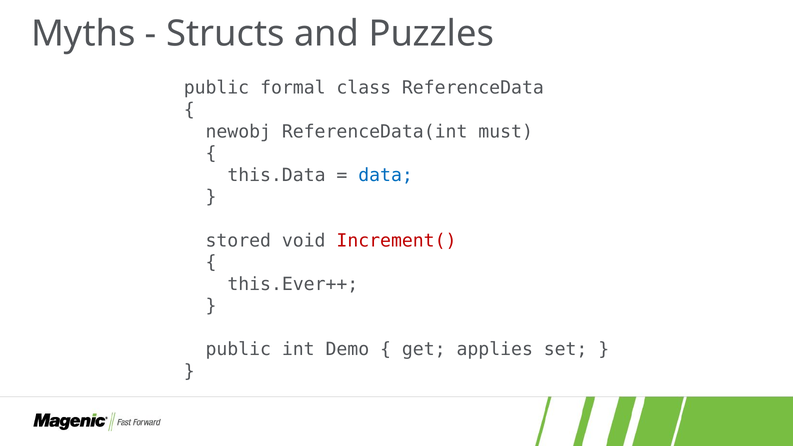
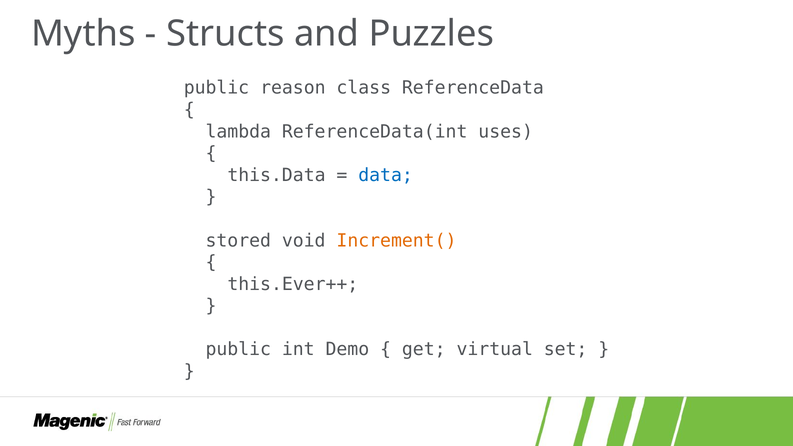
formal: formal -> reason
newobj: newobj -> lambda
must: must -> uses
Increment( colour: red -> orange
applies: applies -> virtual
